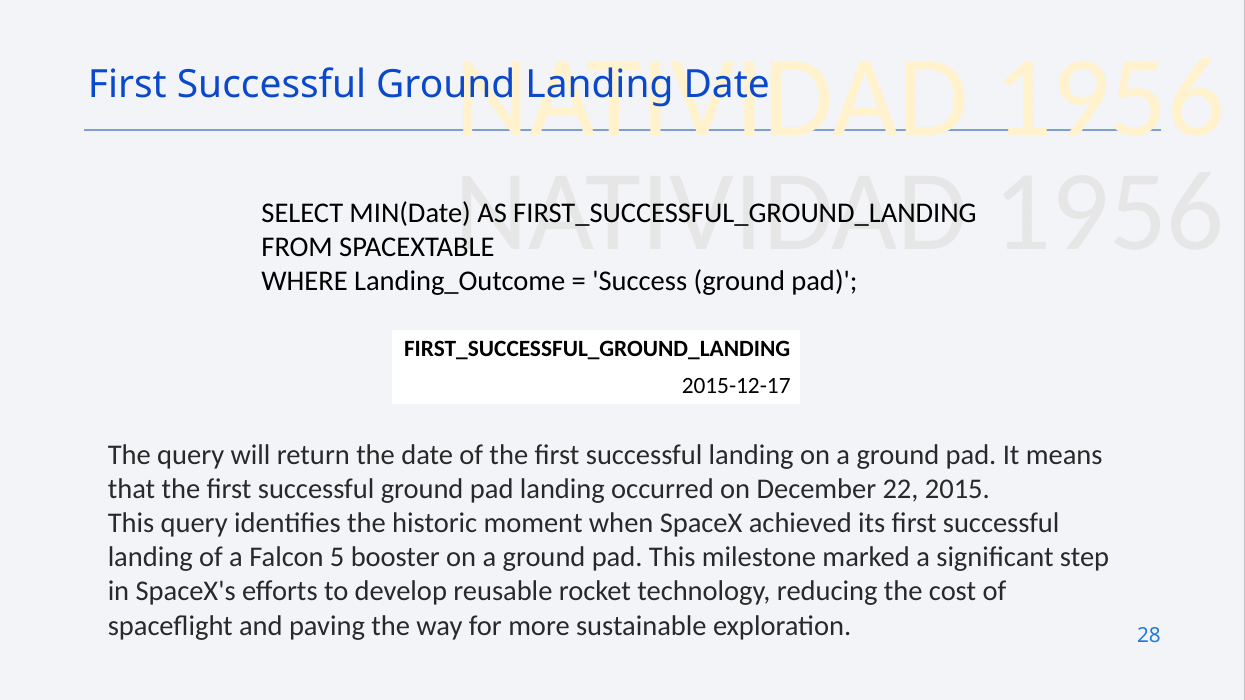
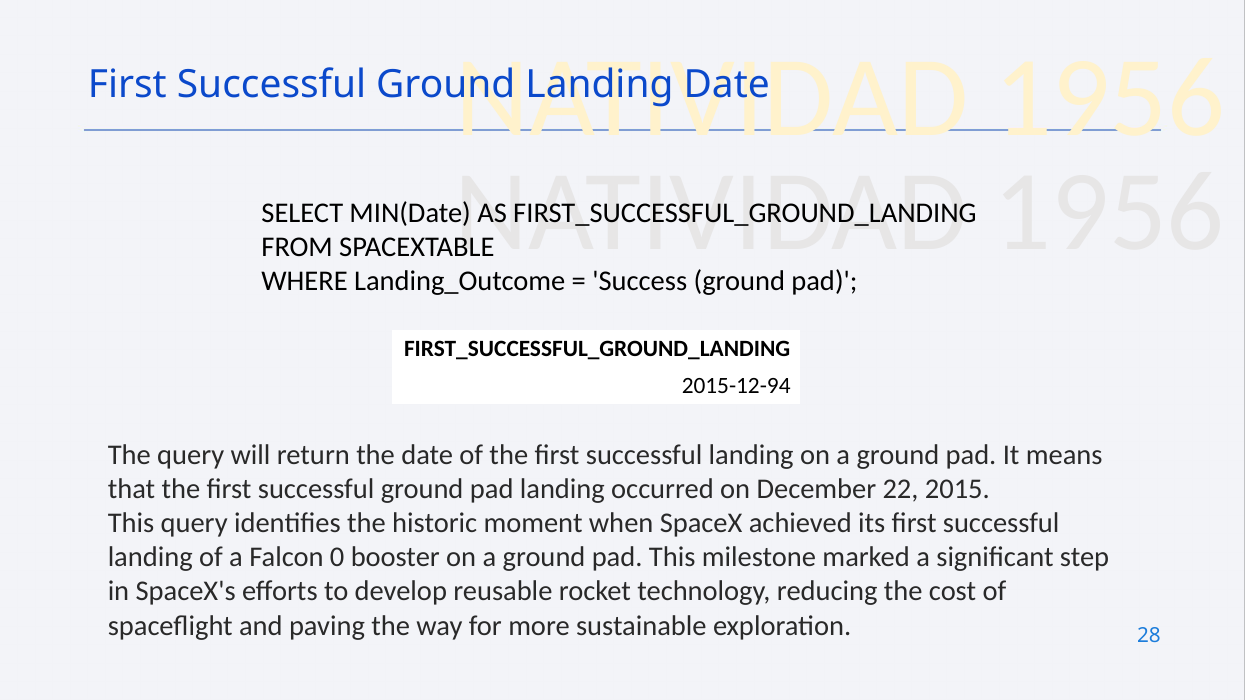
2015-12-17: 2015-12-17 -> 2015-12-94
5: 5 -> 0
